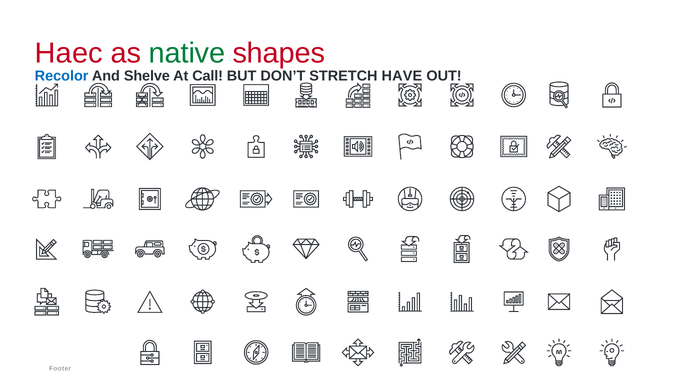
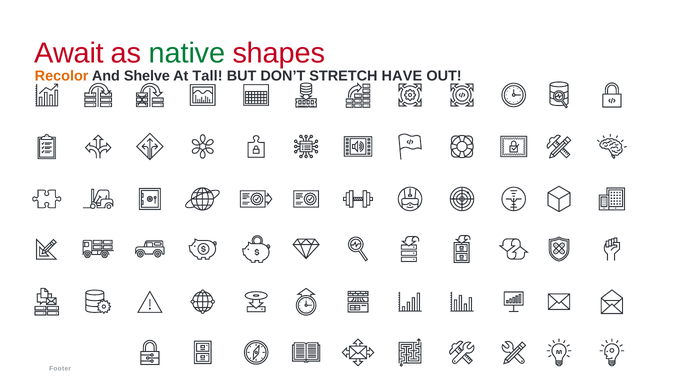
Haec: Haec -> Await
Recolor colour: blue -> orange
Call: Call -> Tall
